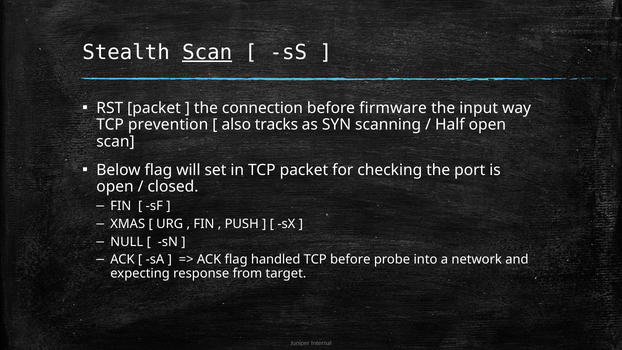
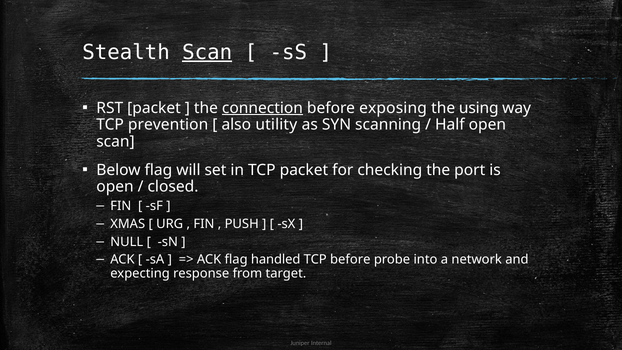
connection underline: none -> present
firmware: firmware -> exposing
input: input -> using
tracks: tracks -> utility
